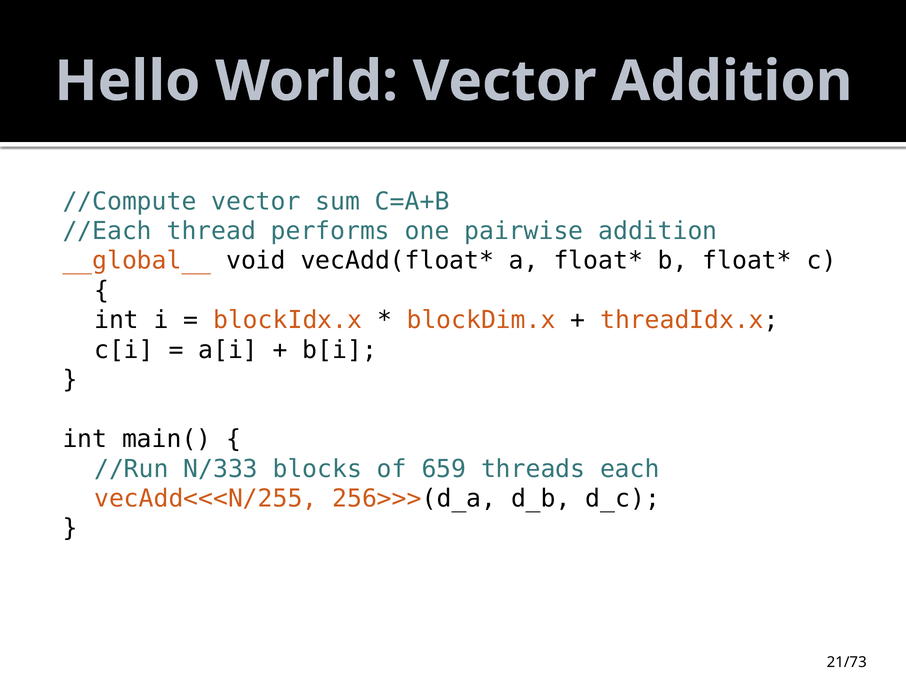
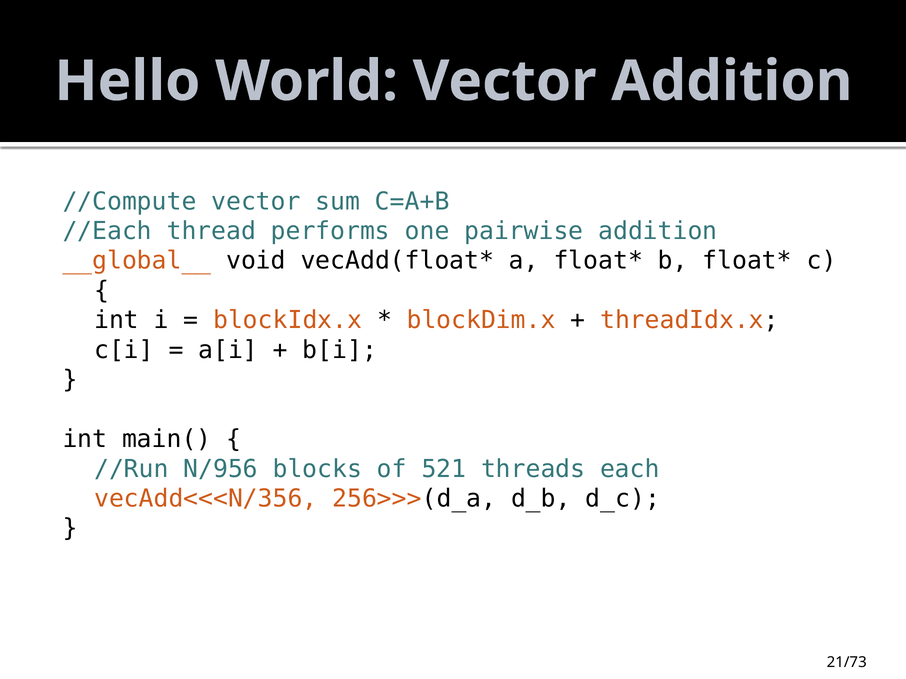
N/333: N/333 -> N/956
659: 659 -> 521
vecAdd<<<N/255: vecAdd<<<N/255 -> vecAdd<<<N/356
